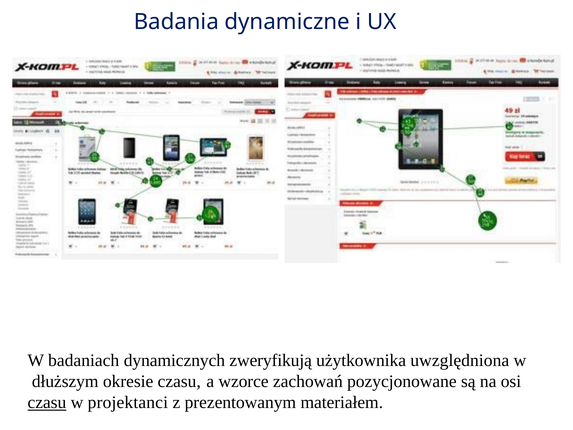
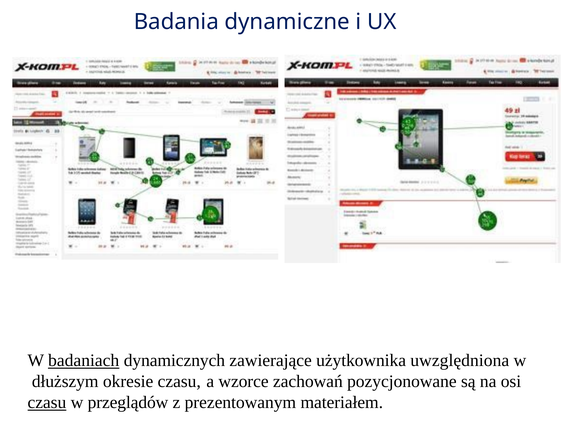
badaniach underline: none -> present
zweryfikują: zweryfikują -> zawierające
projektanci: projektanci -> przeglądów
